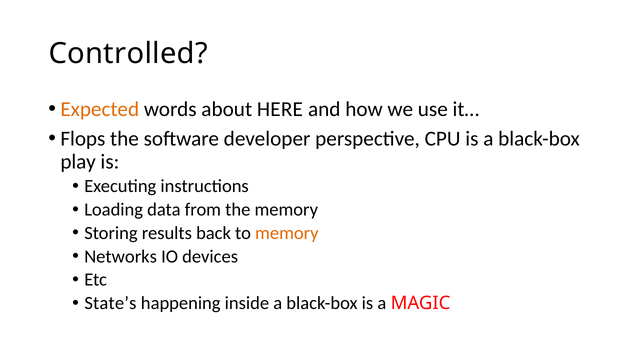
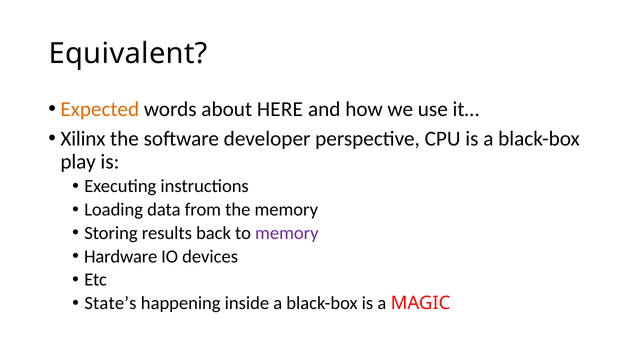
Controlled: Controlled -> Equivalent
Flops: Flops -> Xilinx
memory at (287, 233) colour: orange -> purple
Networks: Networks -> Hardware
